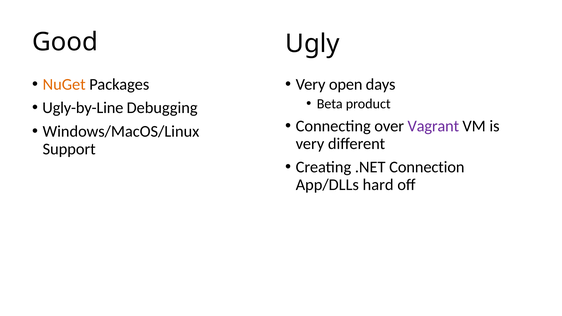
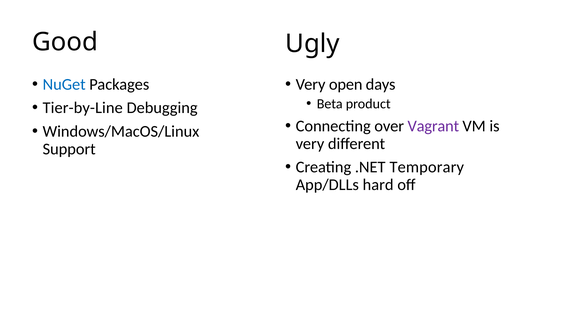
NuGet colour: orange -> blue
Ugly-by-Line: Ugly-by-Line -> Tier-by-Line
Connection: Connection -> Temporary
